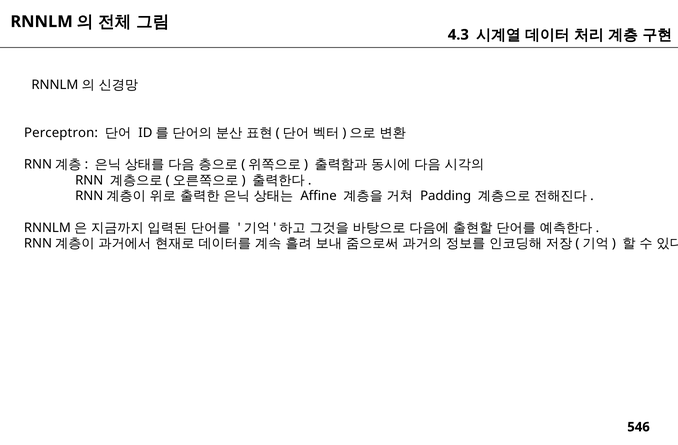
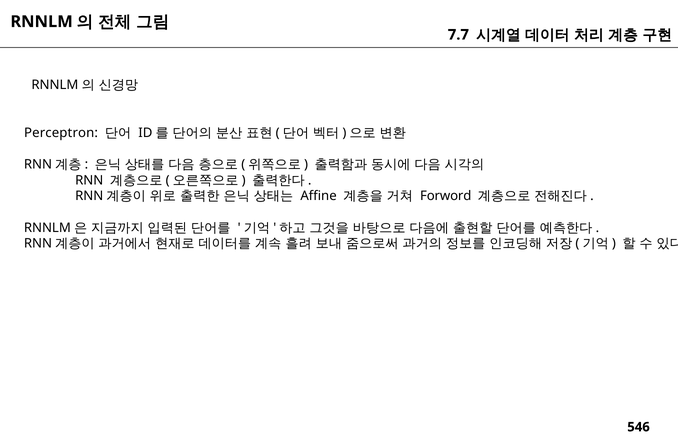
4.3: 4.3 -> 7.7
Padding: Padding -> Forword
